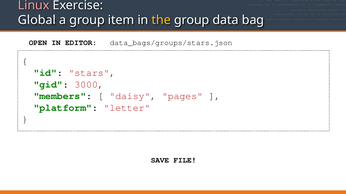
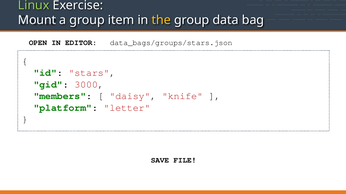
Linux colour: pink -> light green
Global: Global -> Mount
pages: pages -> knife
